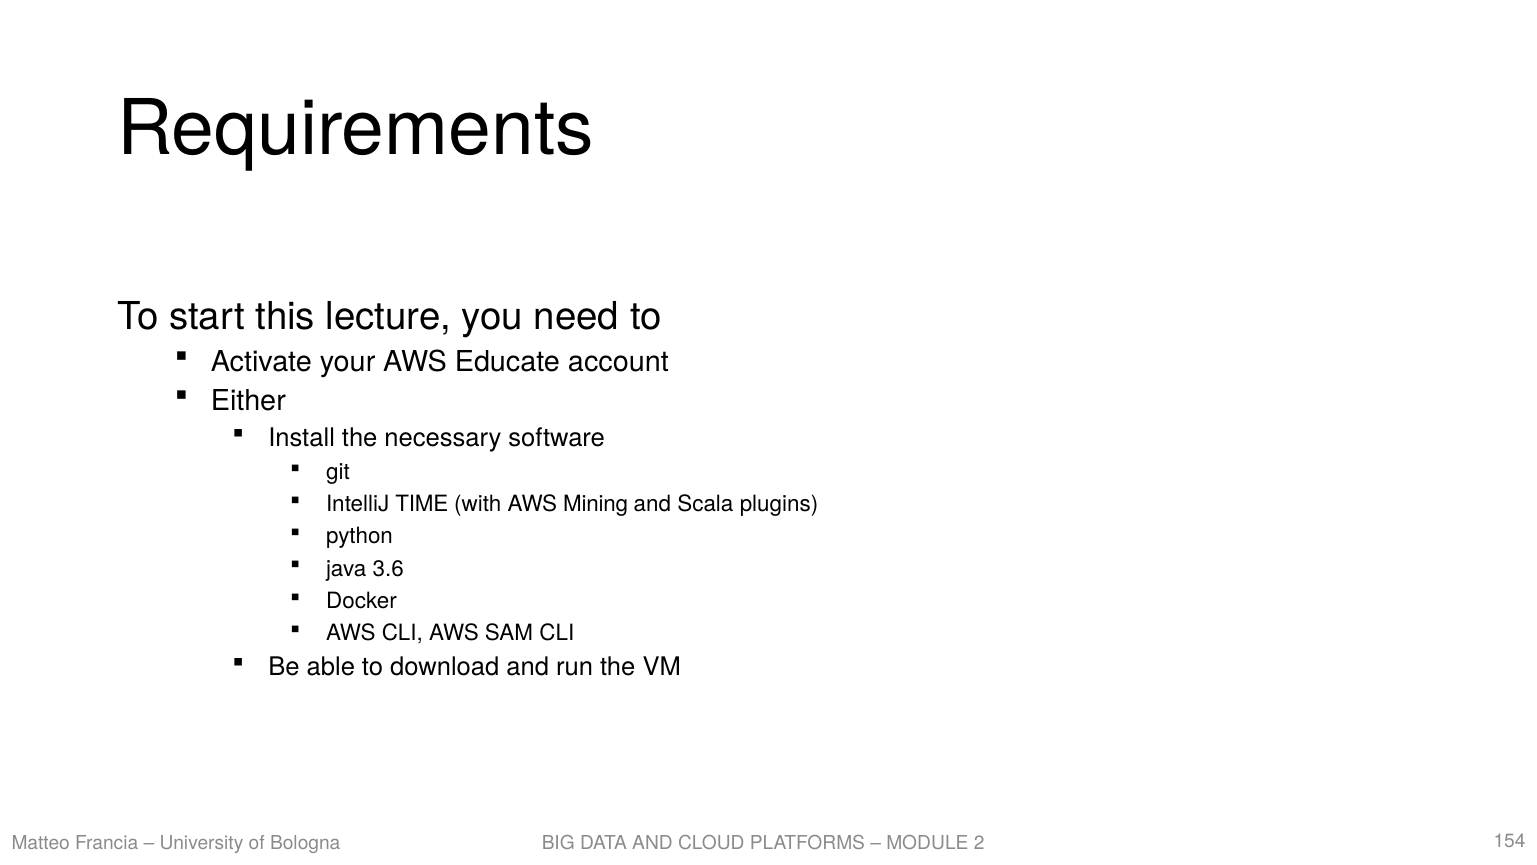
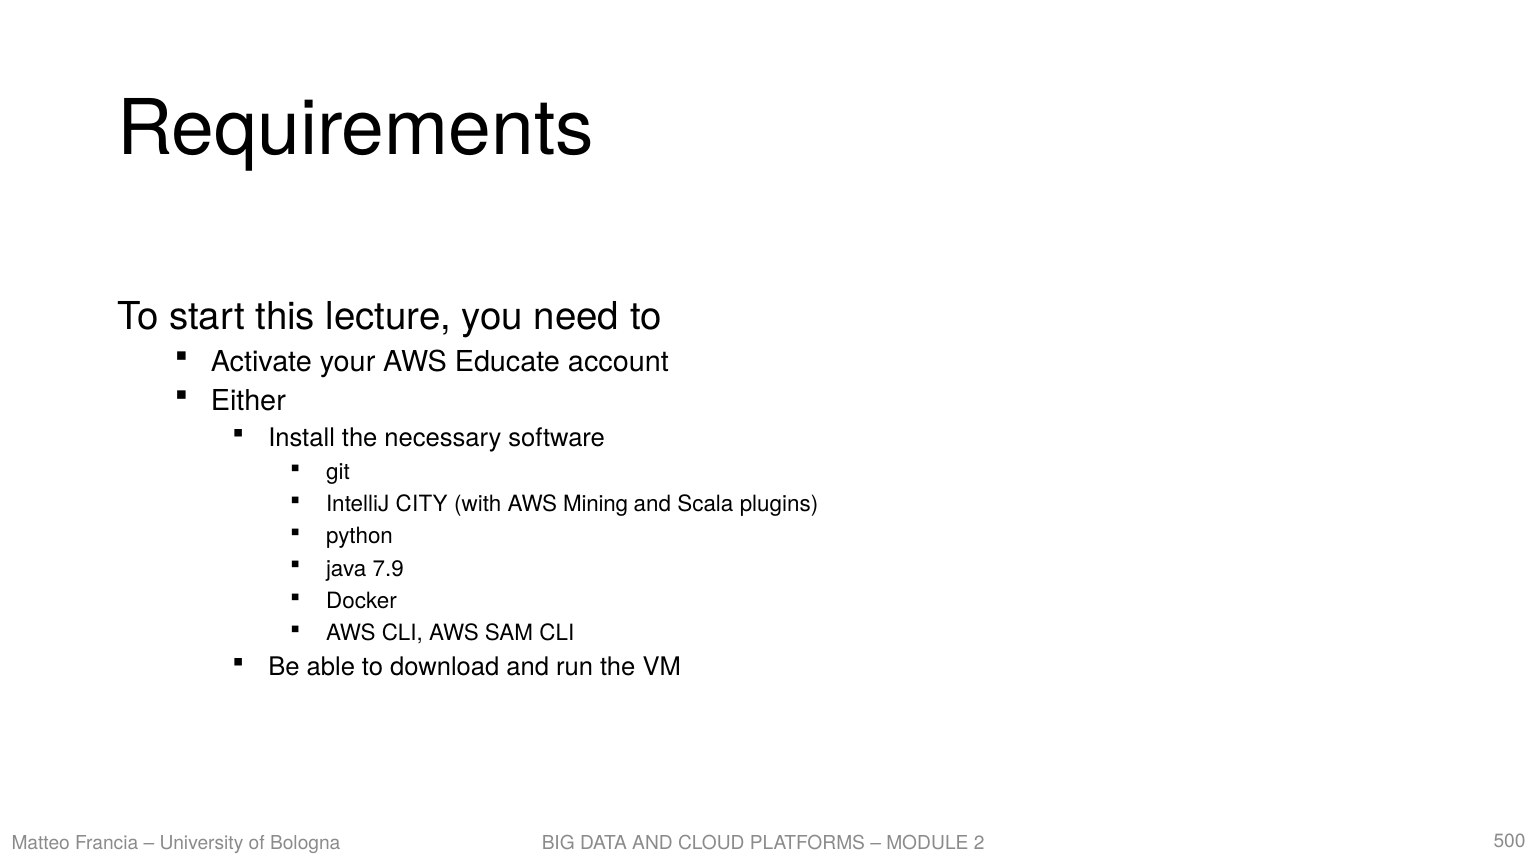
TIME: TIME -> CITY
3.6: 3.6 -> 7.9
154: 154 -> 500
